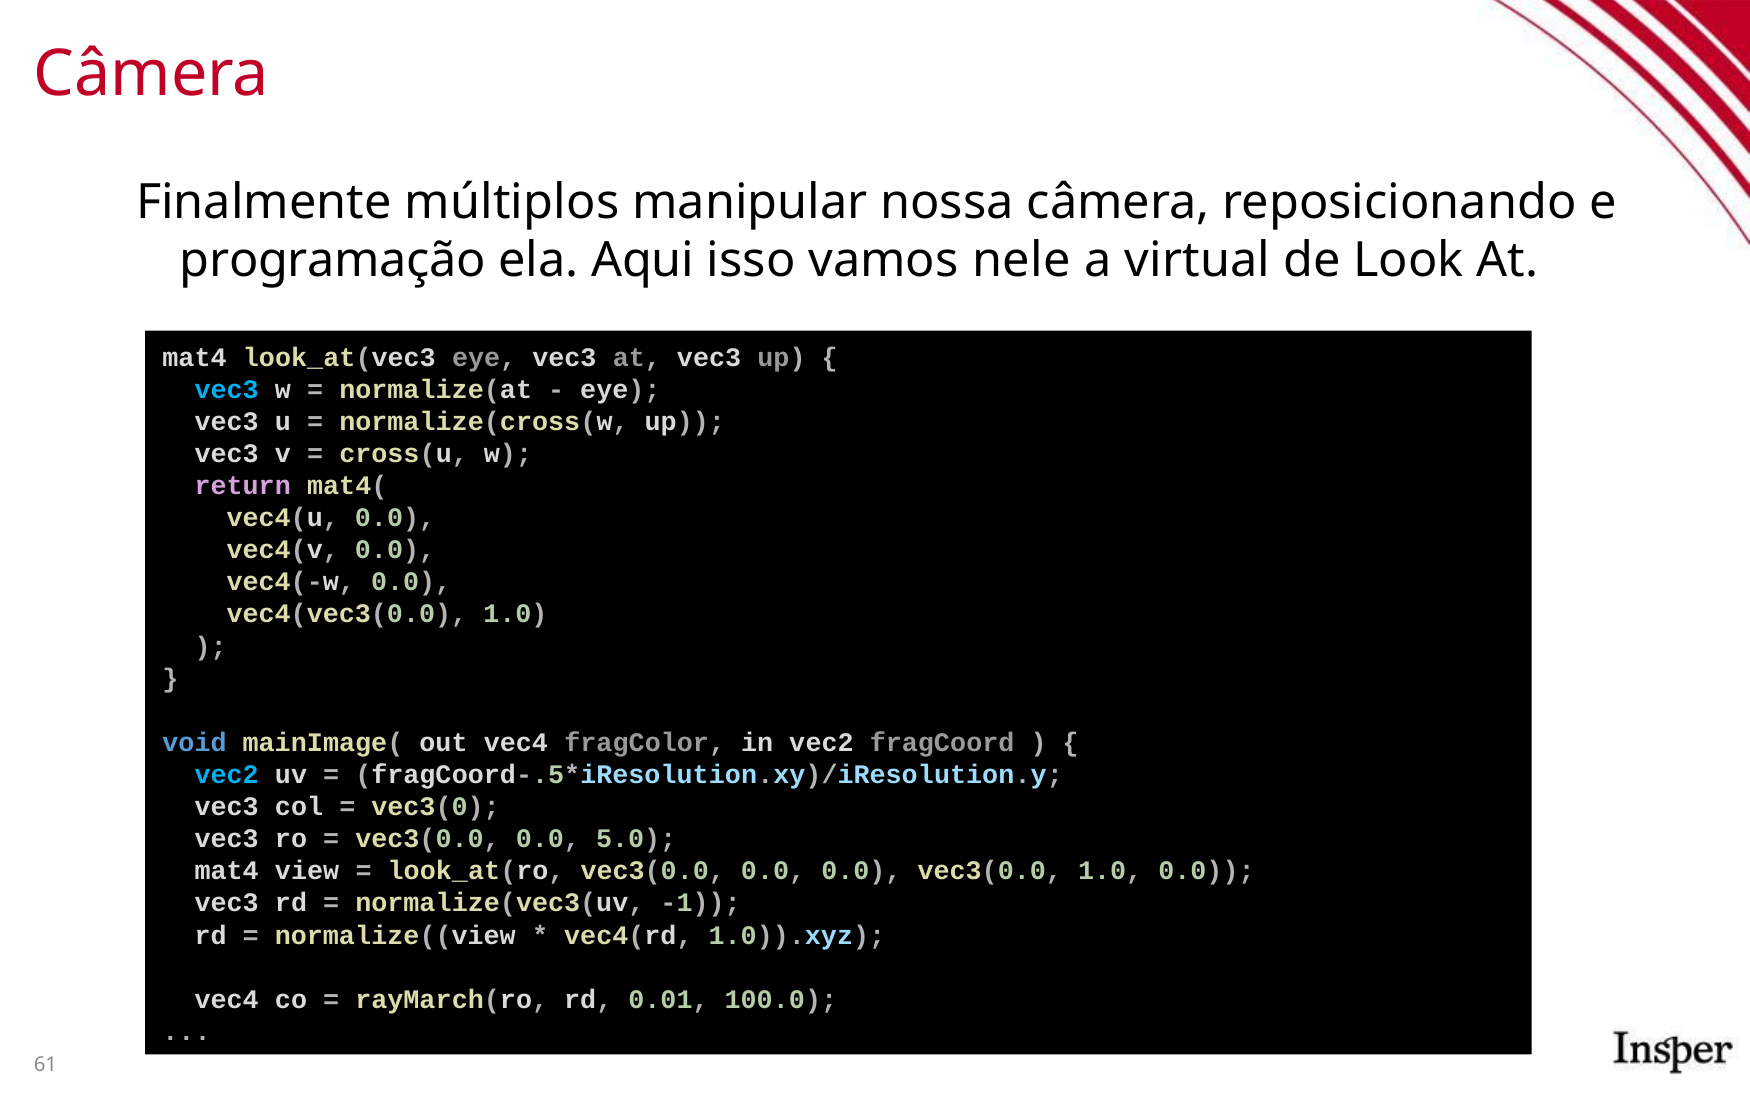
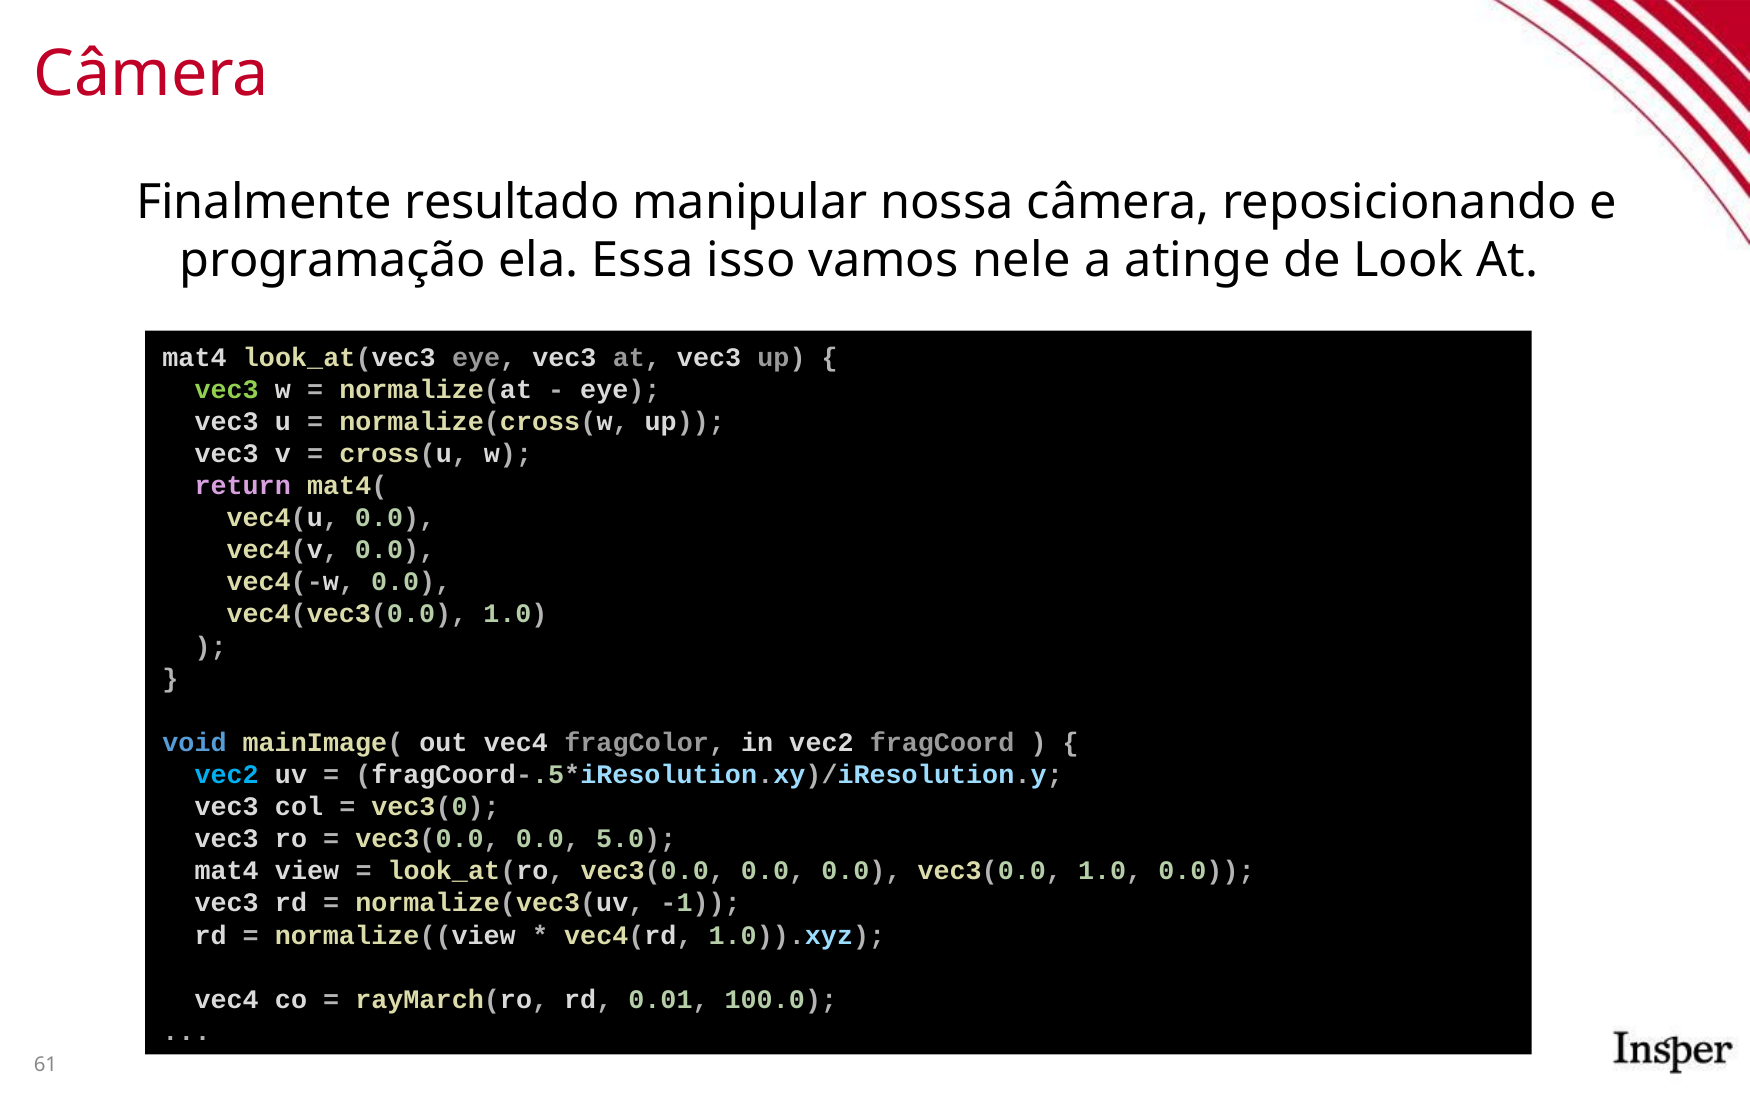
múltiplos: múltiplos -> resultado
Aqui: Aqui -> Essa
virtual: virtual -> atinge
vec3 at (227, 389) colour: light blue -> light green
